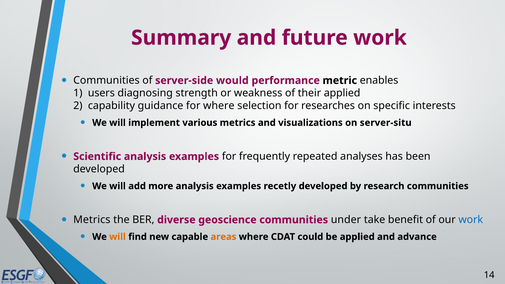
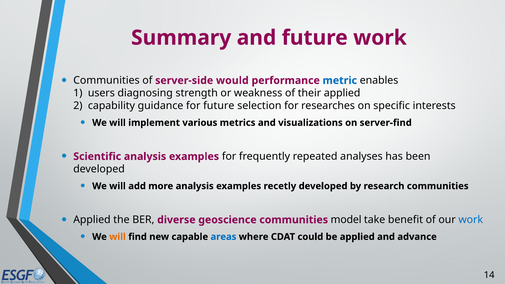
metric colour: black -> blue
for where: where -> future
server-situ: server-situ -> server-find
Metrics at (92, 220): Metrics -> Applied
under: under -> model
areas colour: orange -> blue
